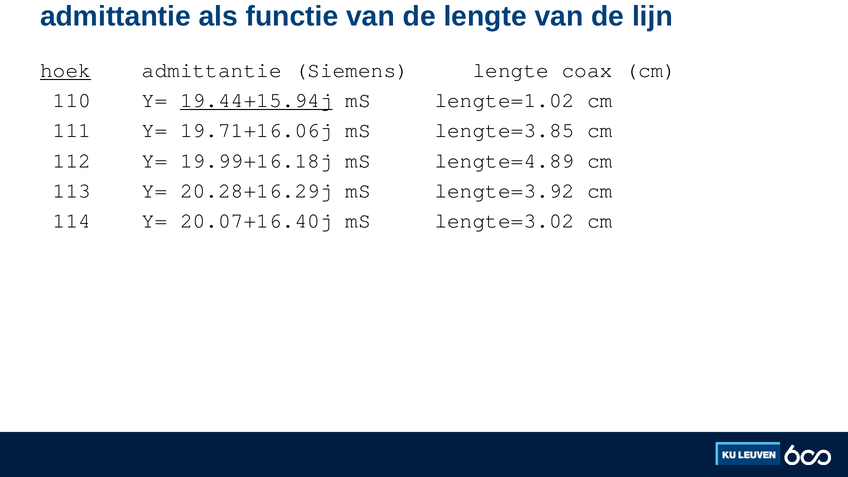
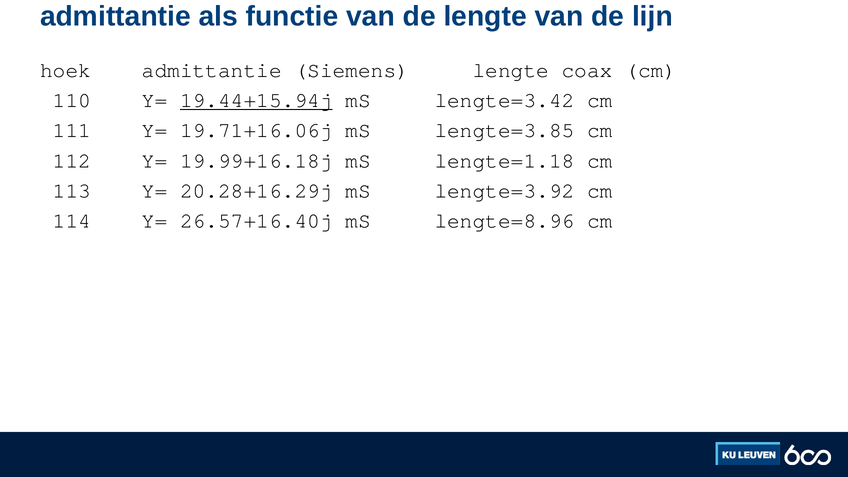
hoek underline: present -> none
lengte=1.02: lengte=1.02 -> lengte=3.42
lengte=4.89: lengte=4.89 -> lengte=1.18
20.07+16.40j: 20.07+16.40j -> 26.57+16.40j
lengte=3.02: lengte=3.02 -> lengte=8.96
